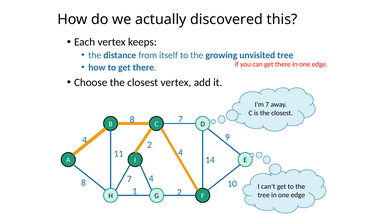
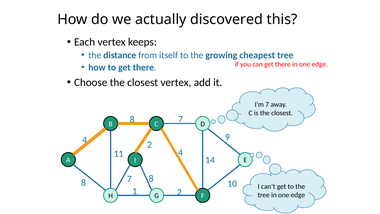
unvisited: unvisited -> cheapest
7 4: 4 -> 8
